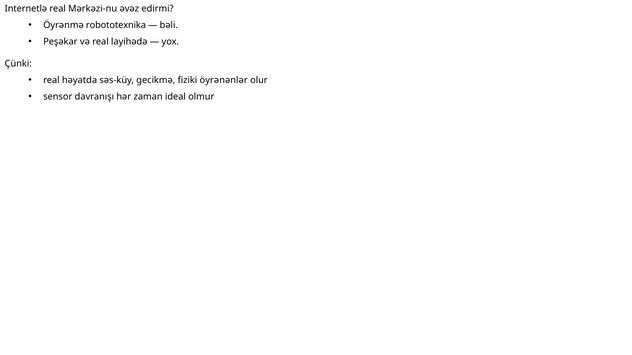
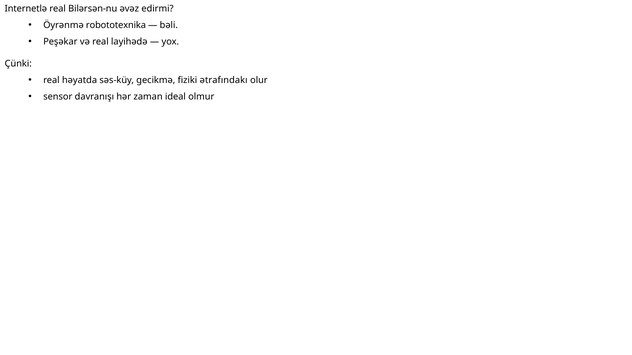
Mərkəzi-nu: Mərkəzi-nu -> Bilərsən-nu
öyrənənlər: öyrənənlər -> ətrafındakı
